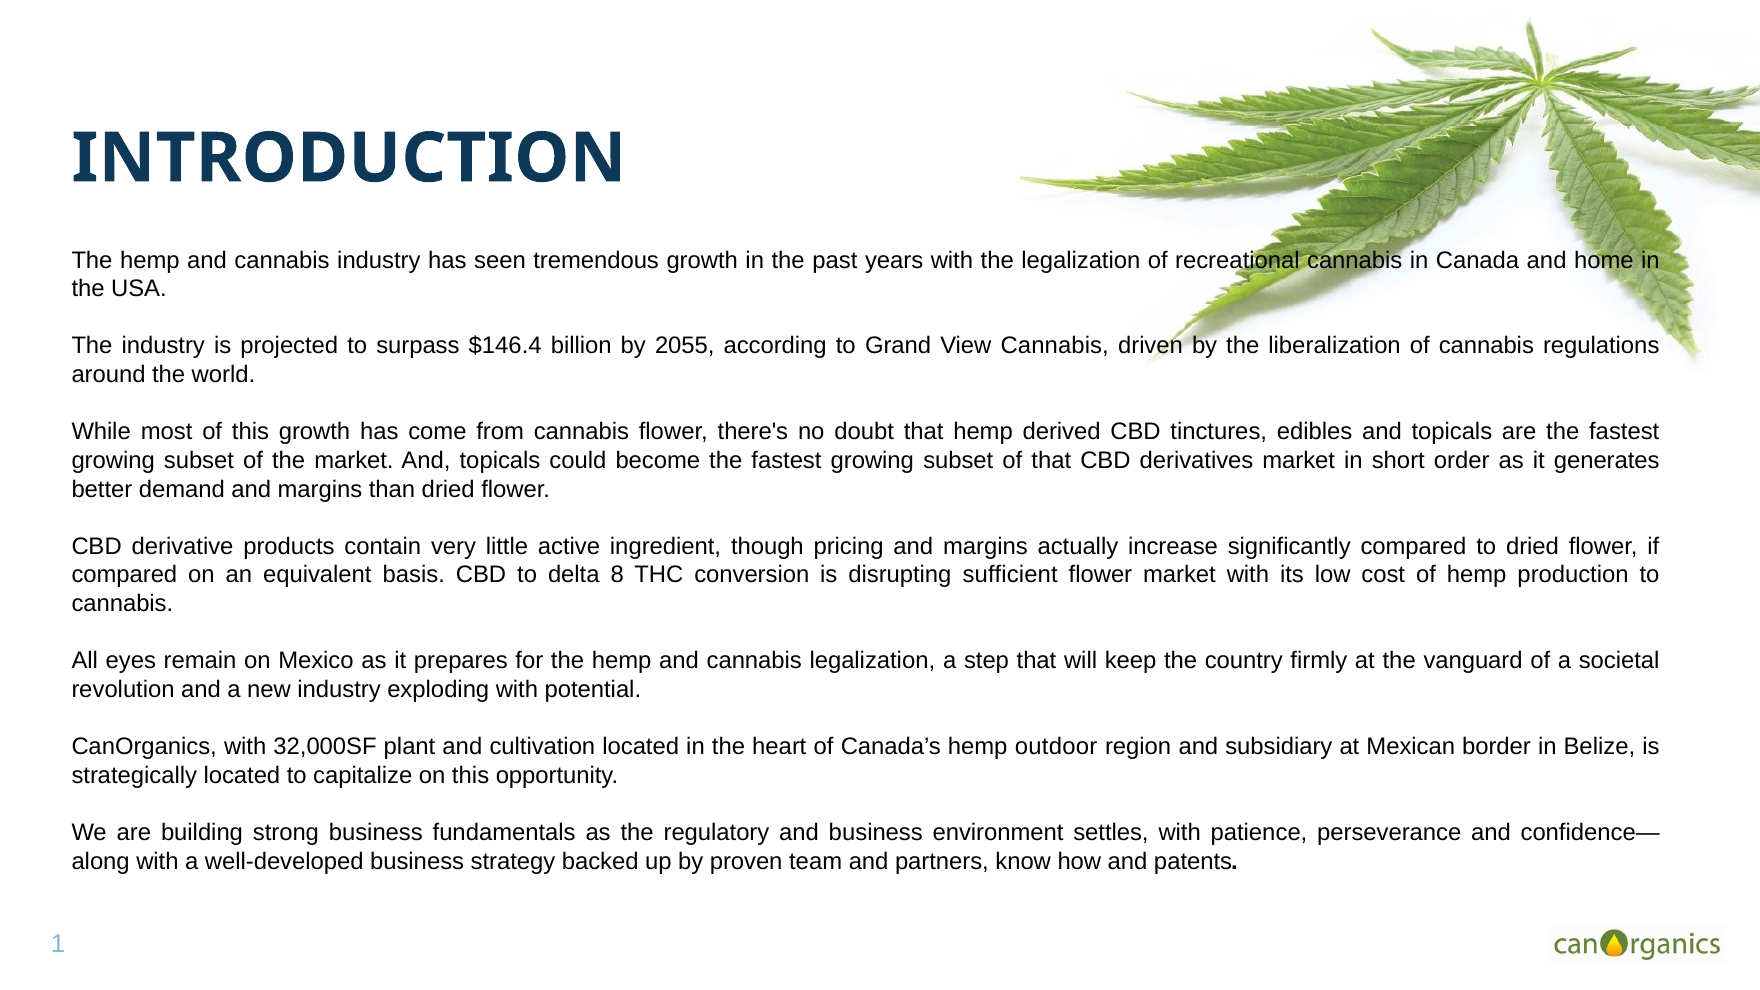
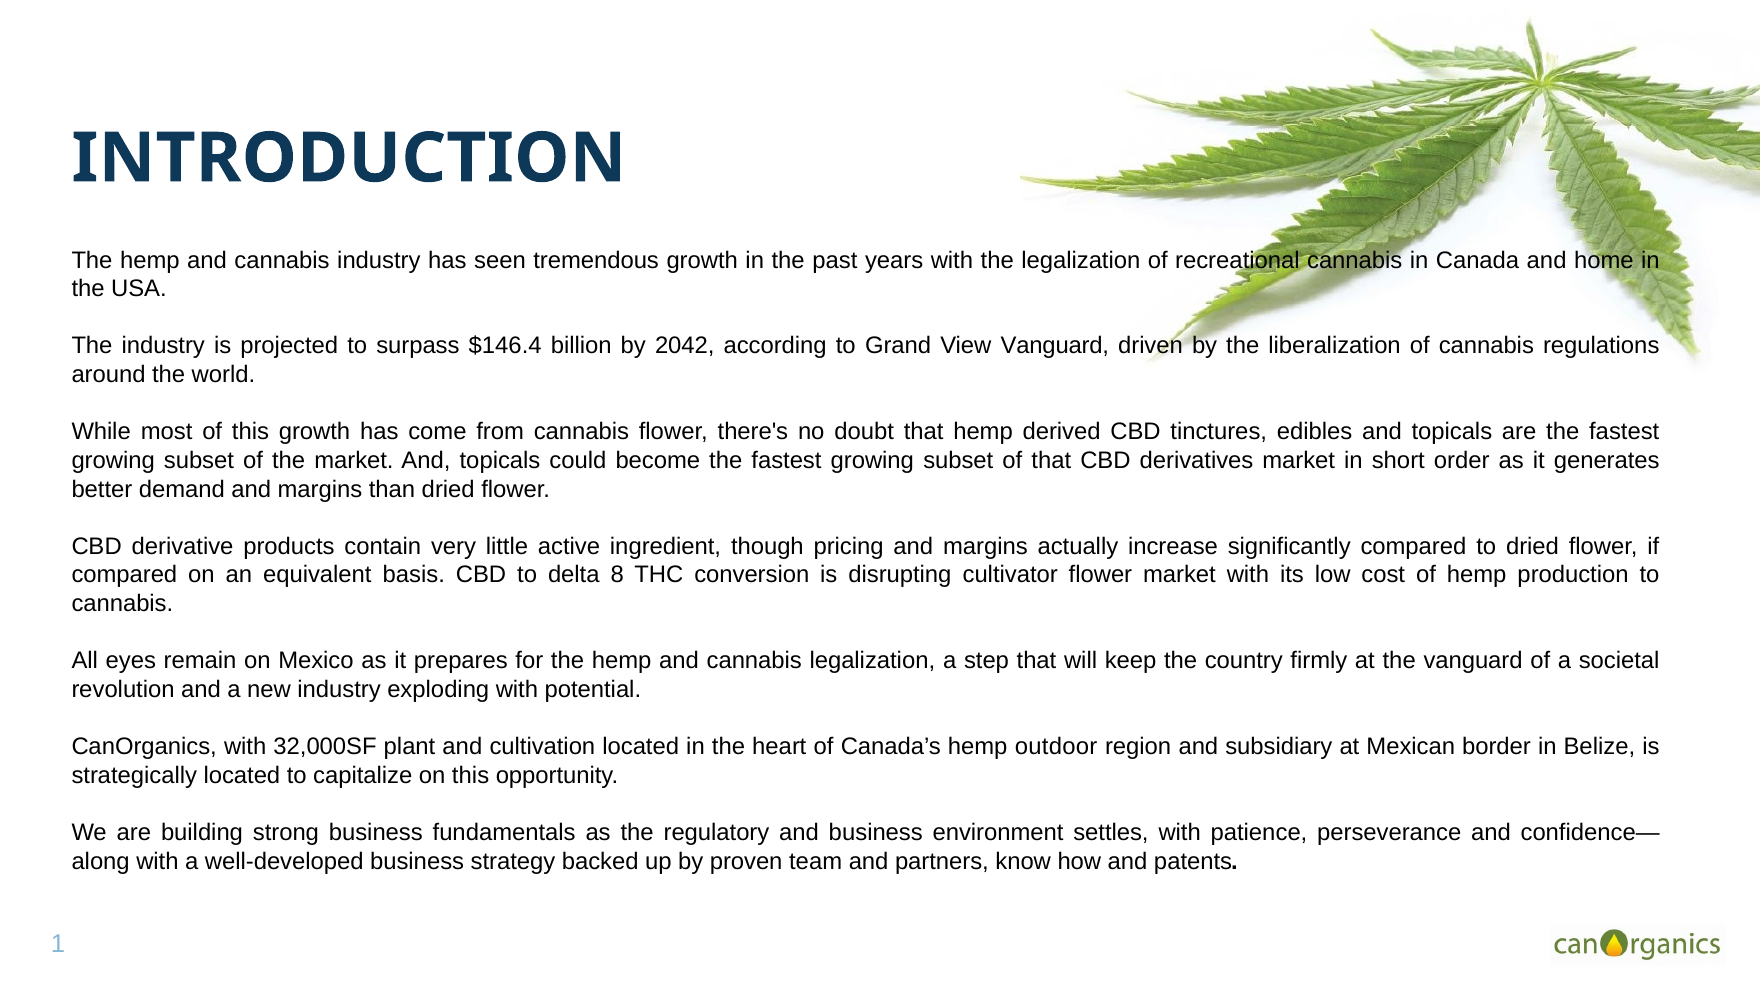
2055: 2055 -> 2042
View Cannabis: Cannabis -> Vanguard
sufficient: sufficient -> cultivator
